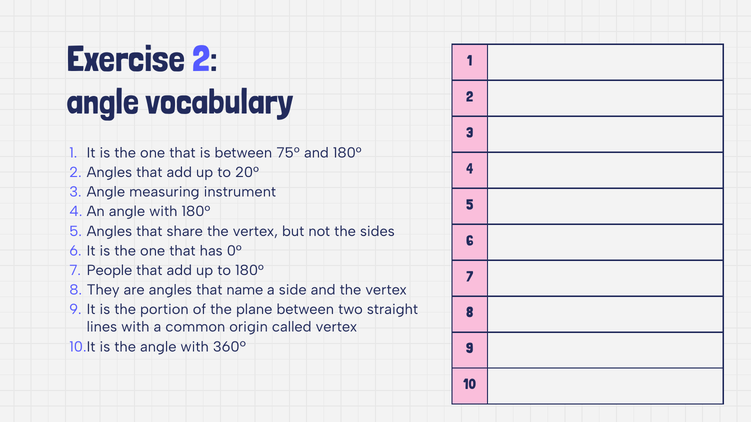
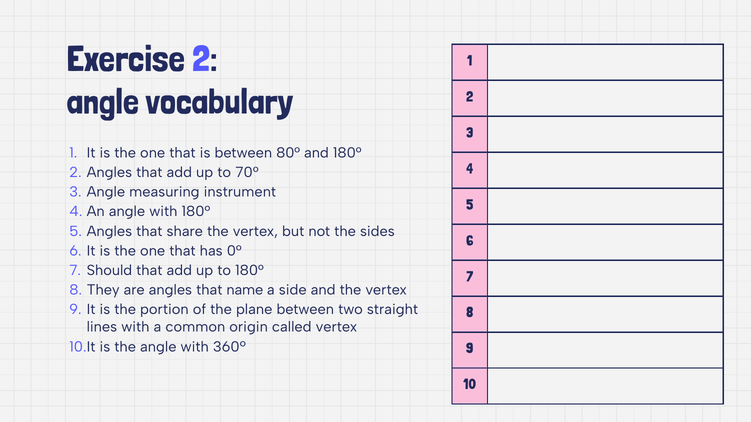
75°: 75° -> 80°
20°: 20° -> 70°
People: People -> Should
